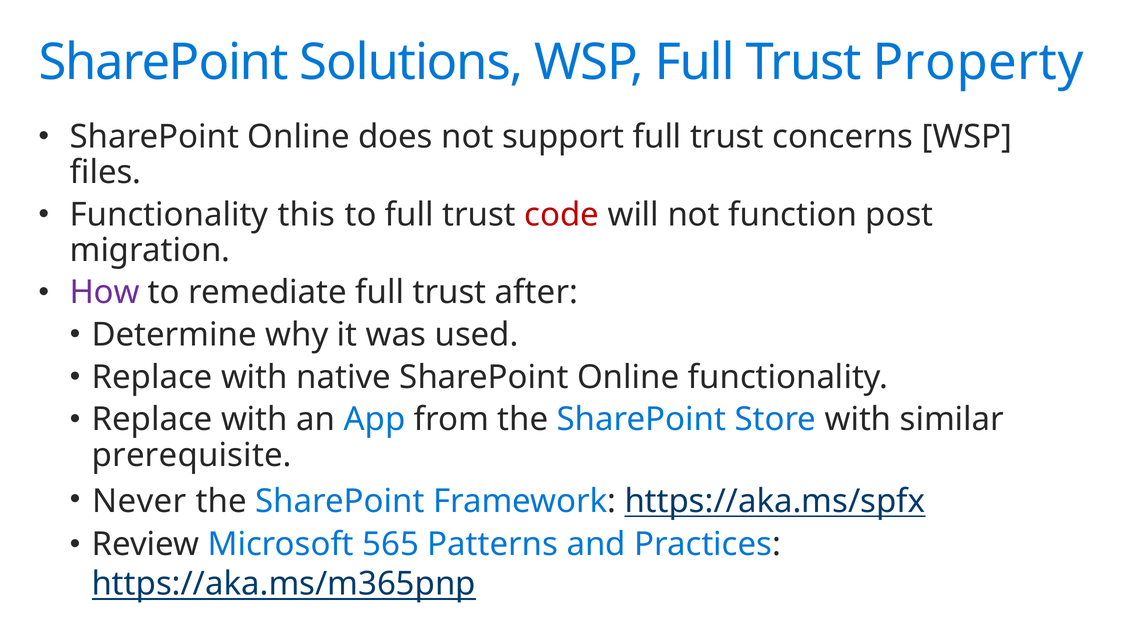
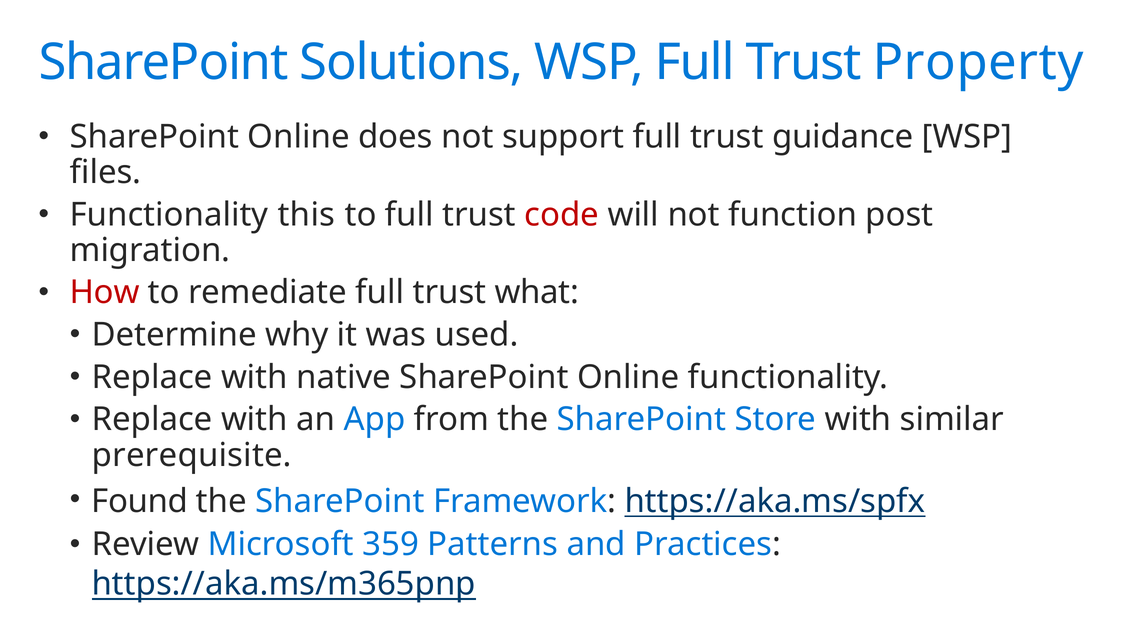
concerns: concerns -> guidance
How colour: purple -> red
after: after -> what
Never: Never -> Found
565: 565 -> 359
